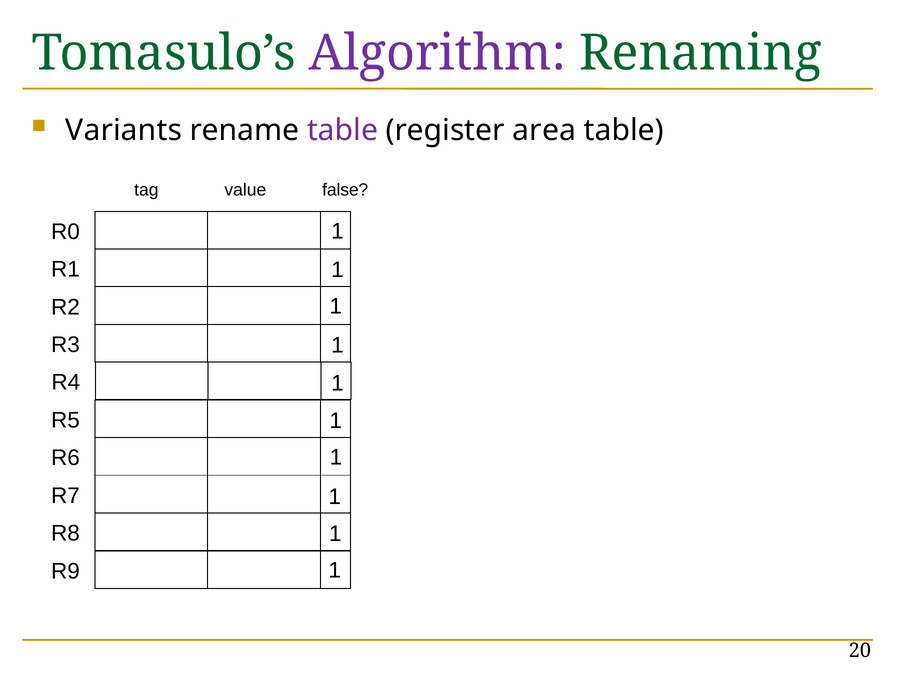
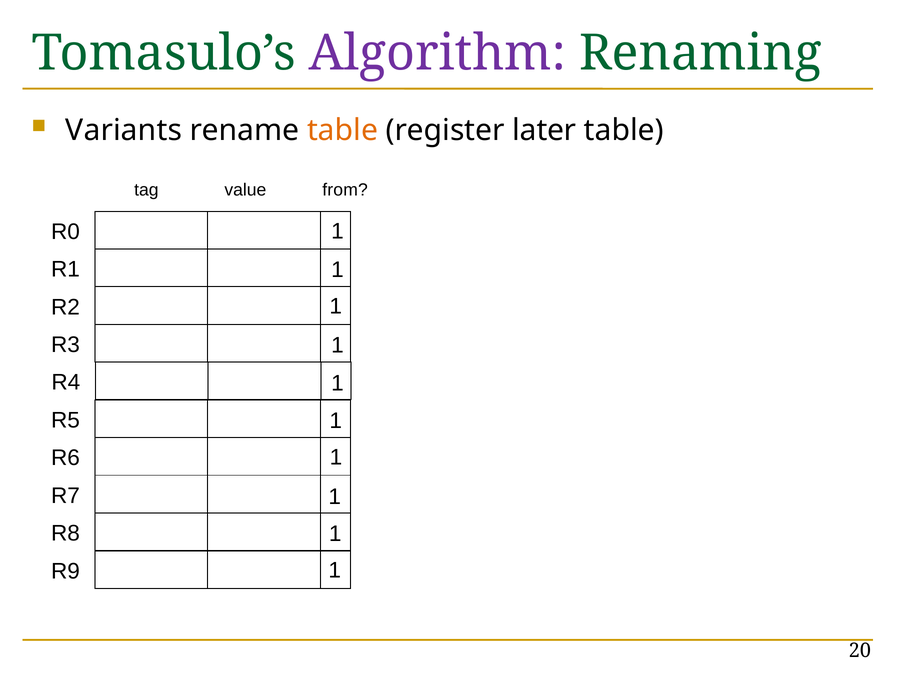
table at (343, 131) colour: purple -> orange
area: area -> later
false: false -> from
